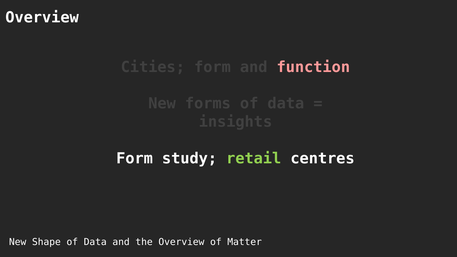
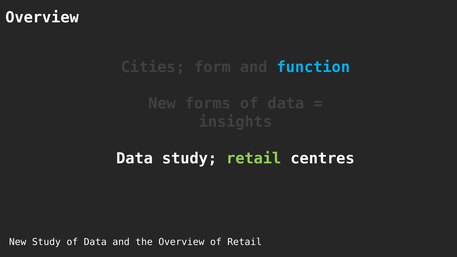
function colour: pink -> light blue
Form at (135, 159): Form -> Data
New Shape: Shape -> Study
of Matter: Matter -> Retail
